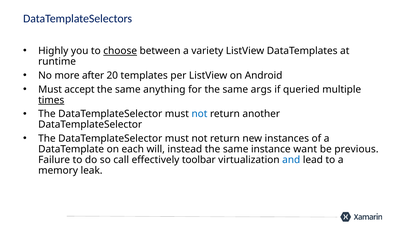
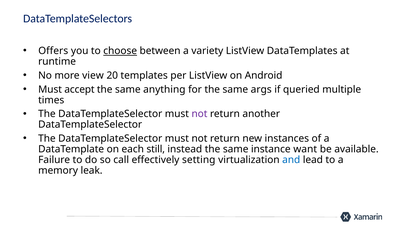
Highly: Highly -> Offers
after: after -> view
times underline: present -> none
not at (199, 114) colour: blue -> purple
will: will -> still
previous: previous -> available
toolbar: toolbar -> setting
